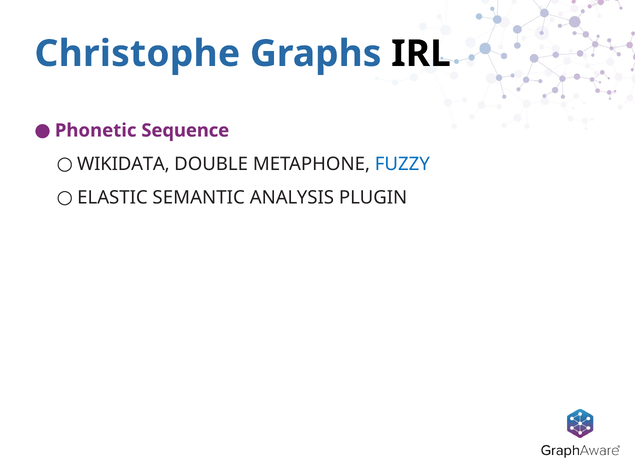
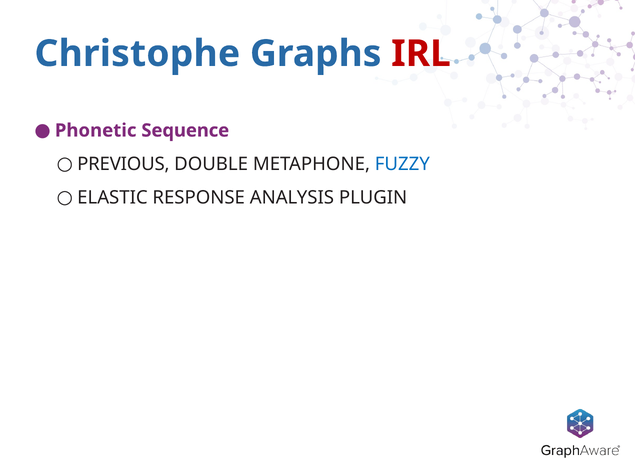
IRL colour: black -> red
WIKIDATA: WIKIDATA -> PREVIOUS
SEMANTIC: SEMANTIC -> RESPONSE
